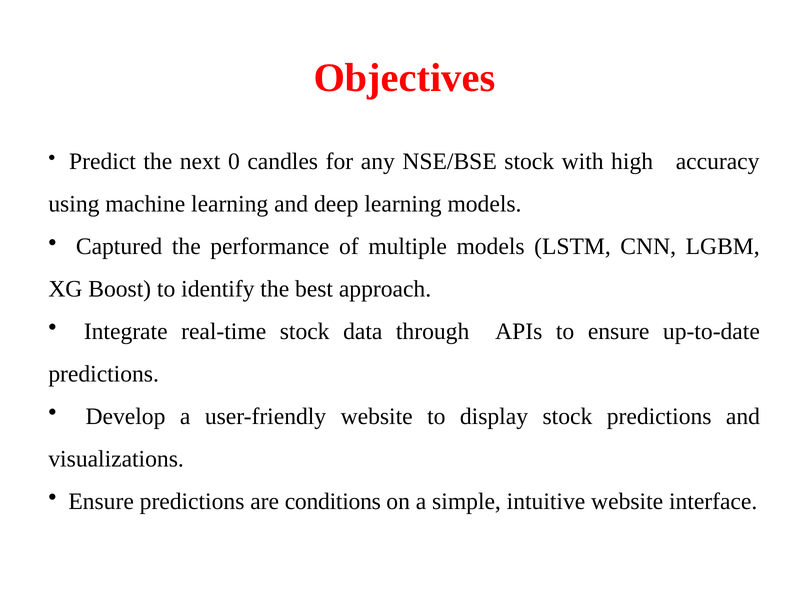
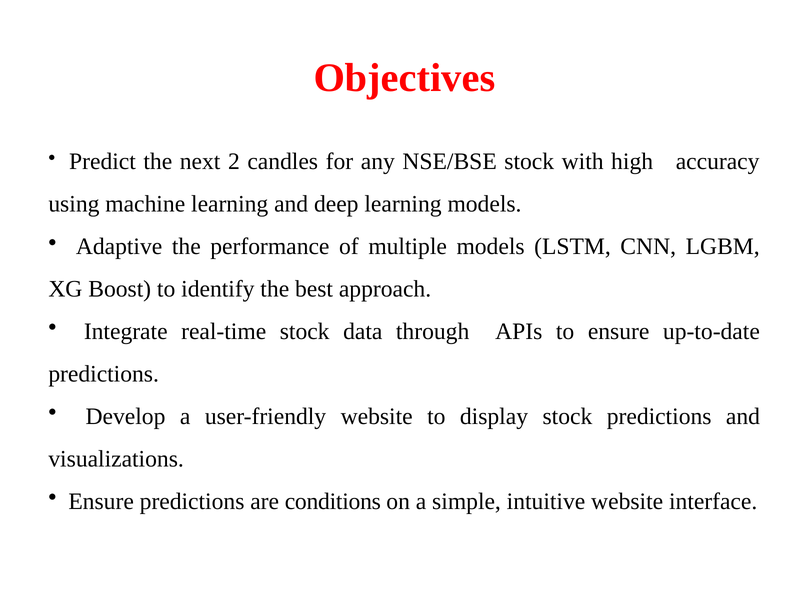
0: 0 -> 2
Captured: Captured -> Adaptive
